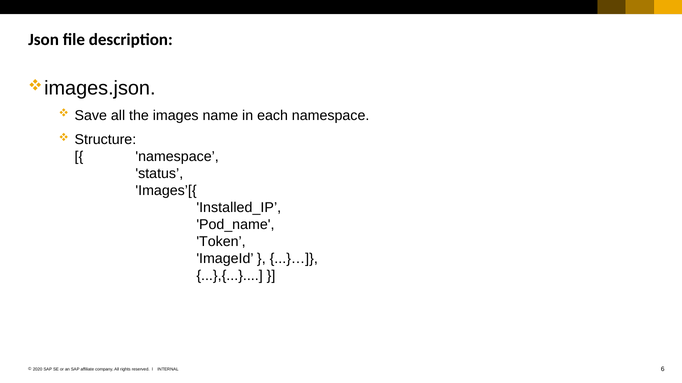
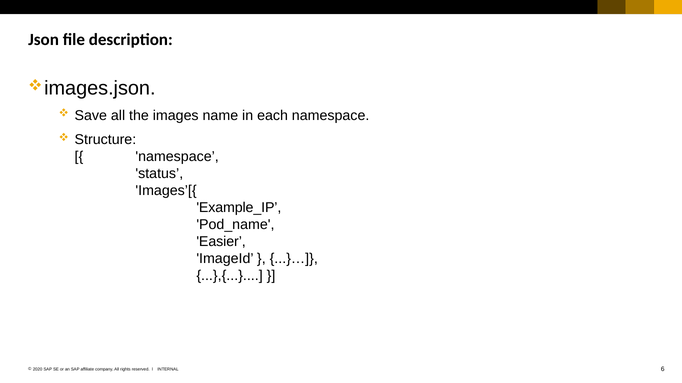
Installed_IP: Installed_IP -> Example_IP
Token: Token -> Easier
